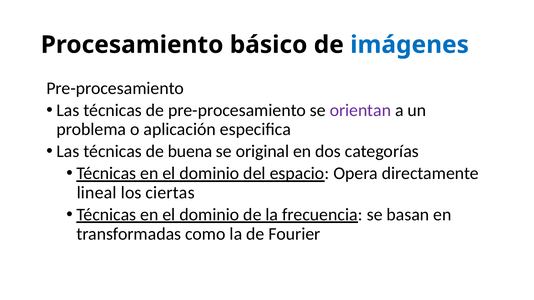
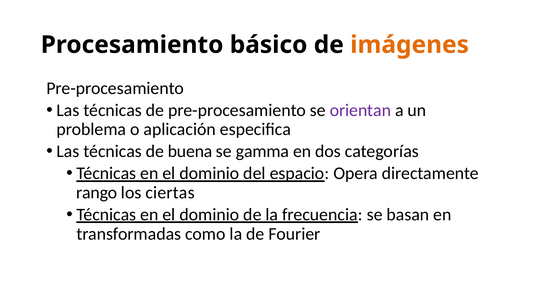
imágenes colour: blue -> orange
original: original -> gamma
lineal: lineal -> rango
